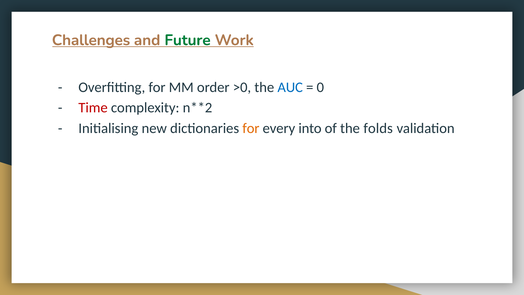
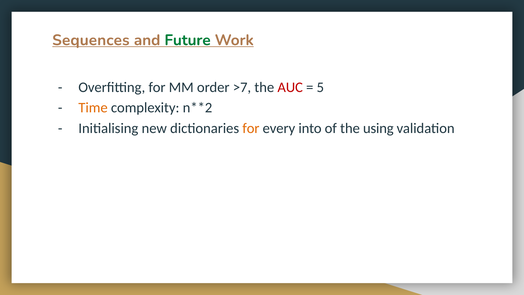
Challenges: Challenges -> Sequences
>0: >0 -> >7
AUC colour: blue -> red
0: 0 -> 5
Time colour: red -> orange
folds: folds -> using
